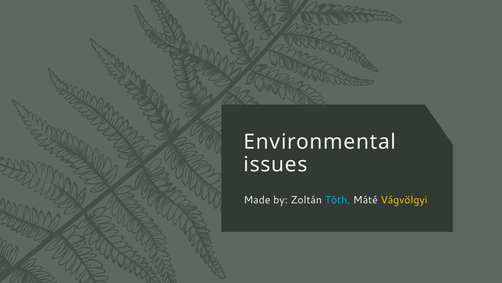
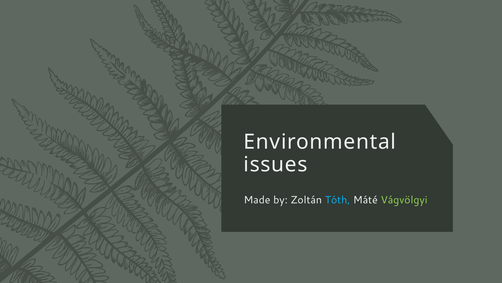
Vágvölgyi colour: yellow -> light green
